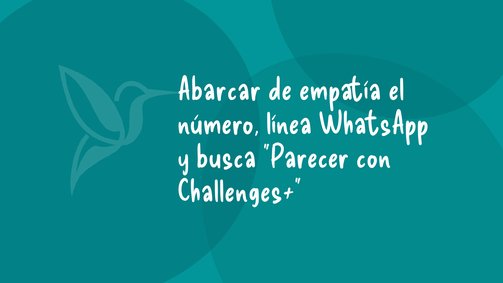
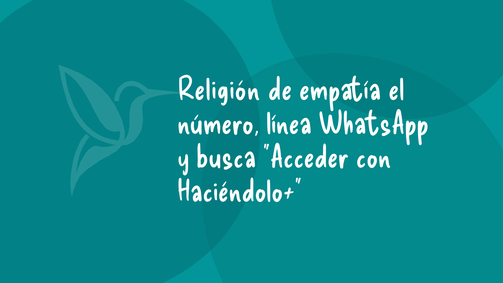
Abarcar: Abarcar -> Religión
Parecer: Parecer -> Acceder
Challenges+: Challenges+ -> Haciéndolo+
